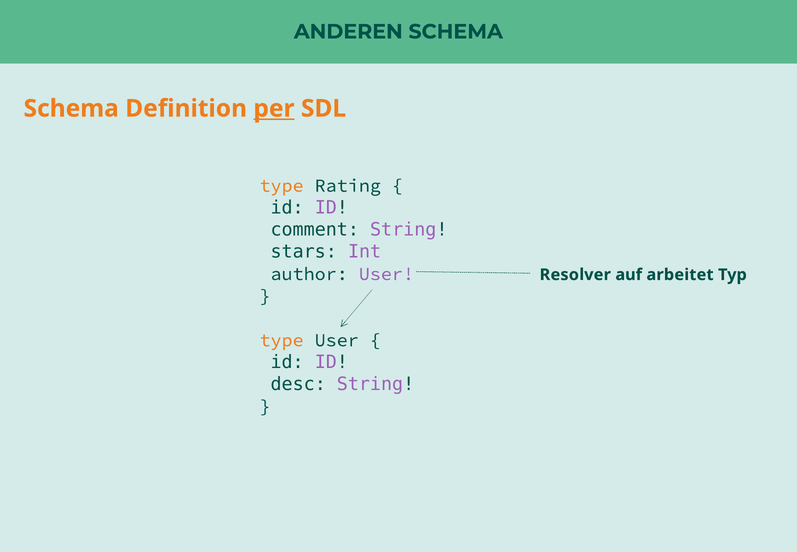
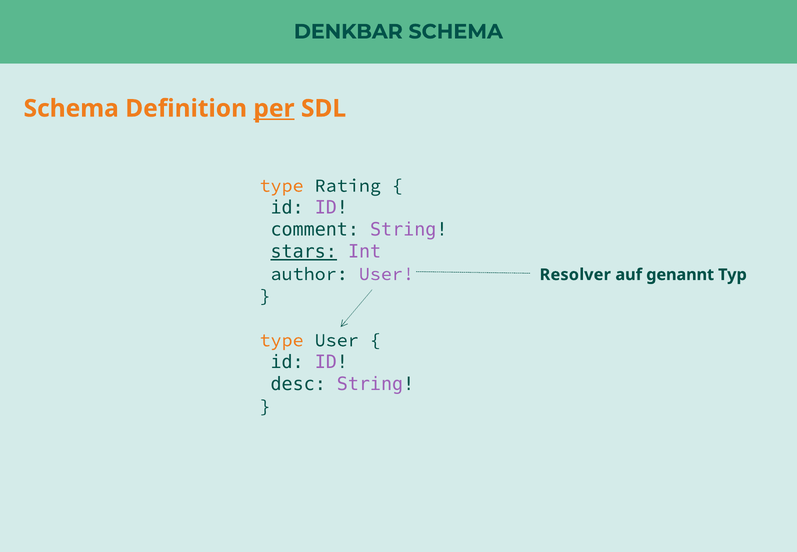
ANDEREN: ANDEREN -> DENKBAR
stars underline: none -> present
arbeitet: arbeitet -> genannt
